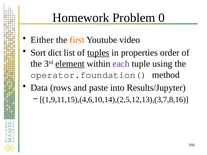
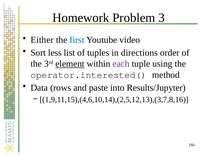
0: 0 -> 3
first colour: orange -> blue
dict: dict -> less
tuples underline: present -> none
properties: properties -> directions
operator.foundation(: operator.foundation( -> operator.interested(
